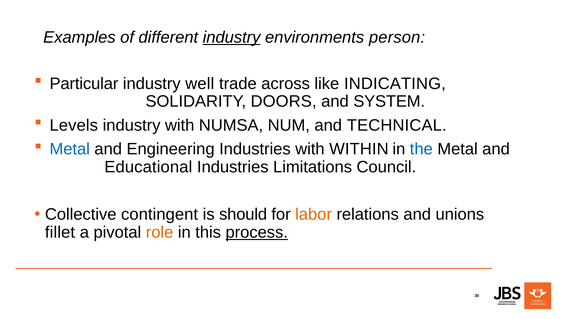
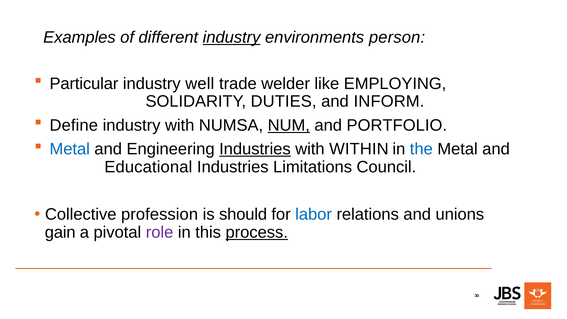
across: across -> welder
INDICATING: INDICATING -> EMPLOYING
DOORS: DOORS -> DUTIES
SYSTEM: SYSTEM -> INFORM
Levels: Levels -> Define
NUM underline: none -> present
TECHNICAL: TECHNICAL -> PORTFOLIO
Industries at (255, 149) underline: none -> present
contingent: contingent -> profession
labor colour: orange -> blue
fillet: fillet -> gain
role colour: orange -> purple
